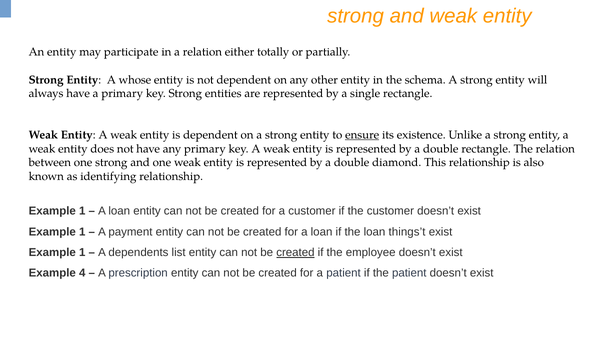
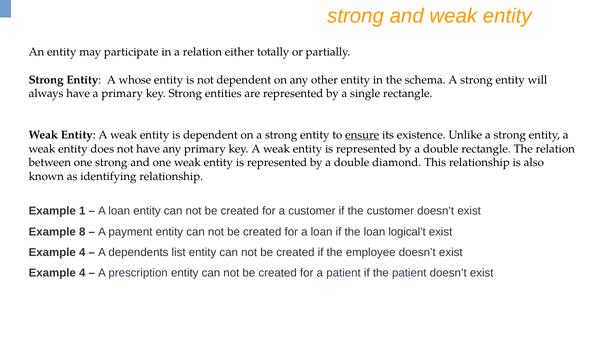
1 at (82, 232): 1 -> 8
things’t: things’t -> logical’t
1 at (82, 252): 1 -> 4
created at (295, 252) underline: present -> none
